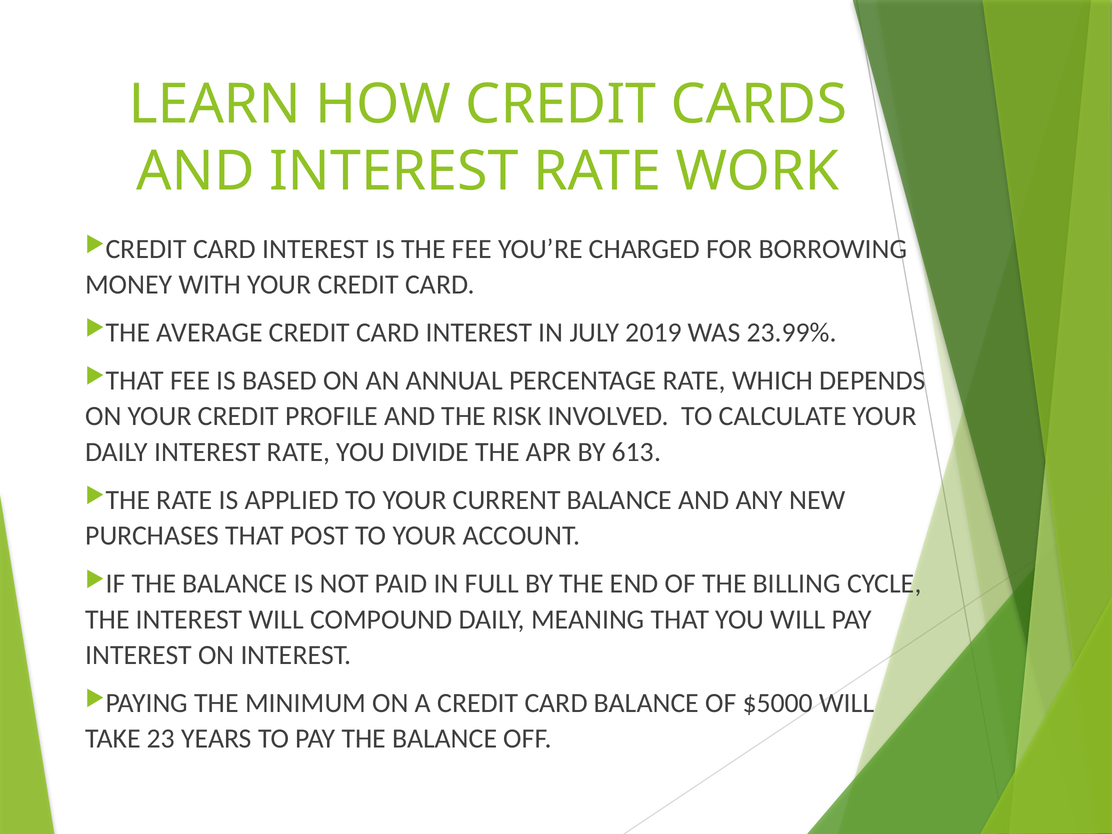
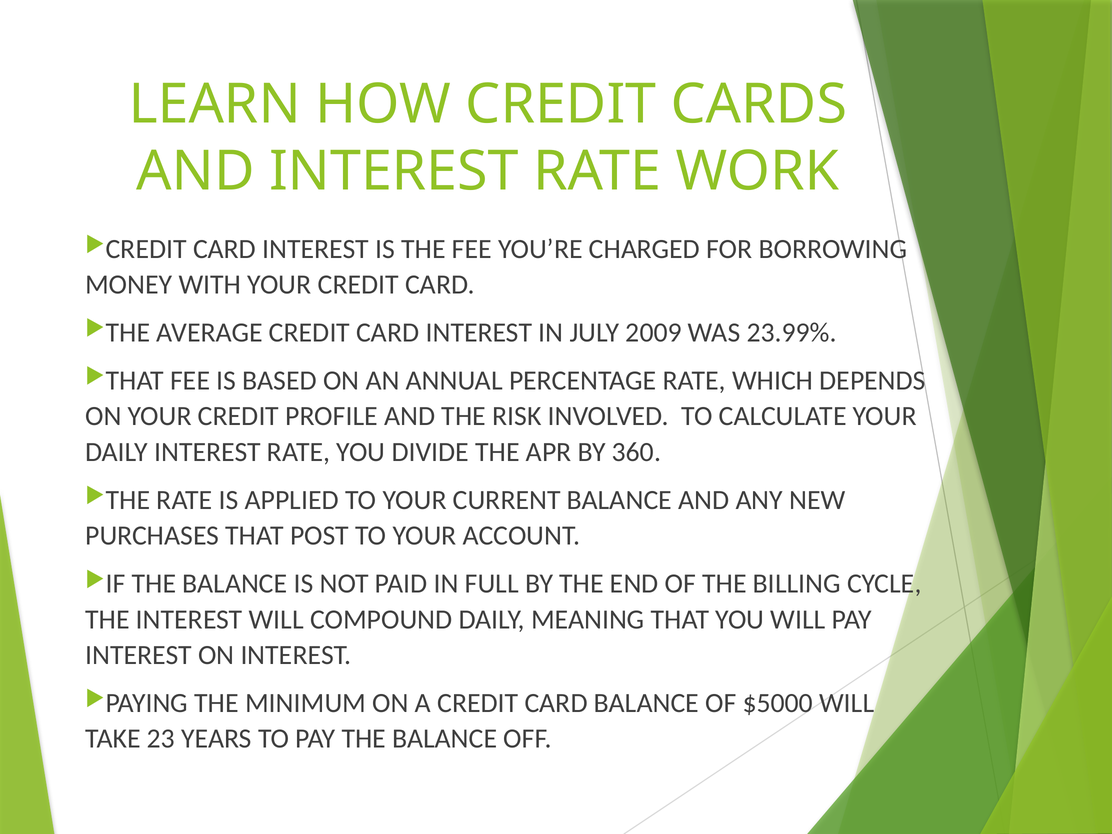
2019: 2019 -> 2009
613: 613 -> 360
